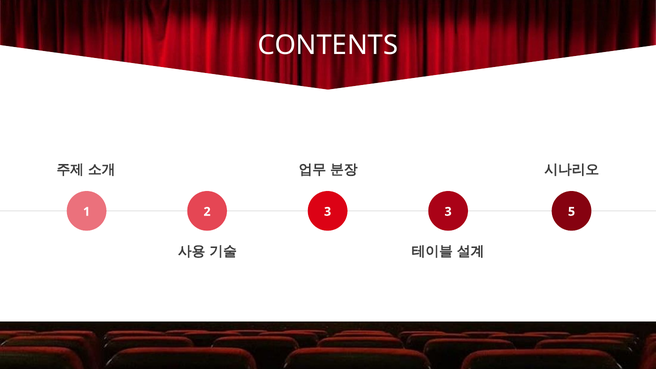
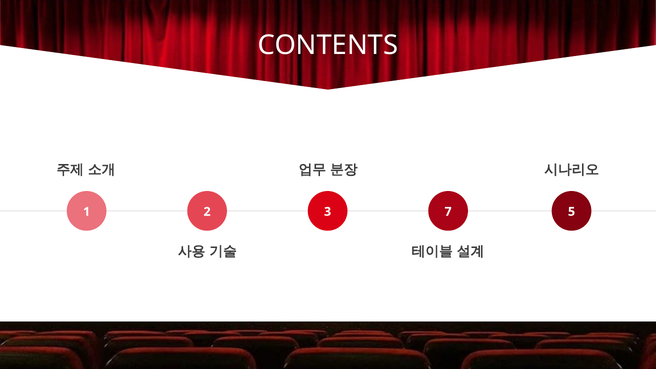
3 3: 3 -> 7
